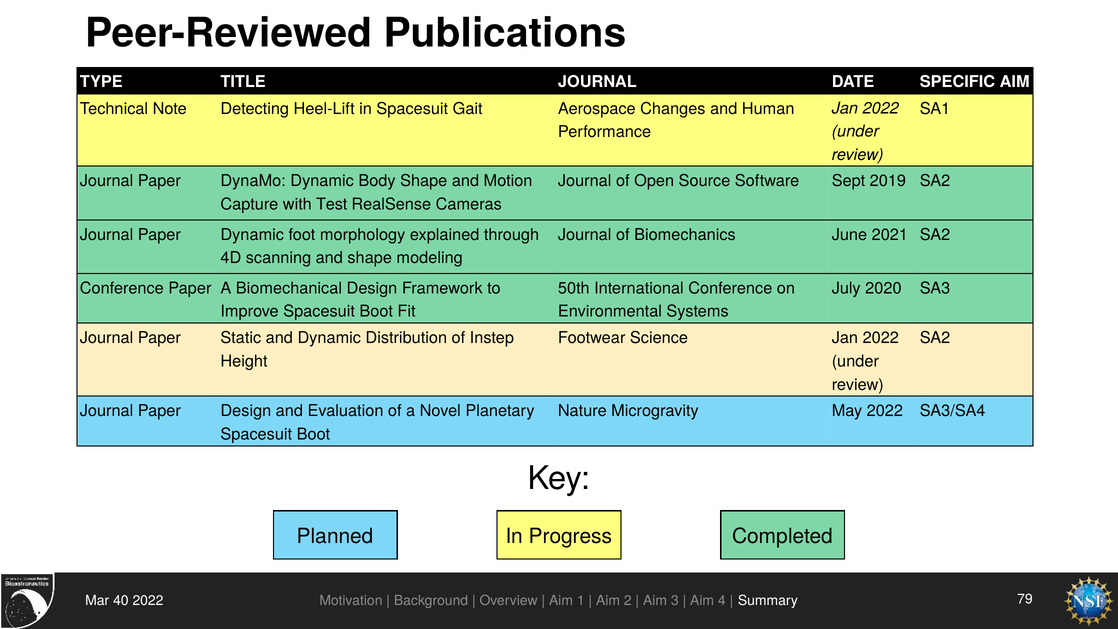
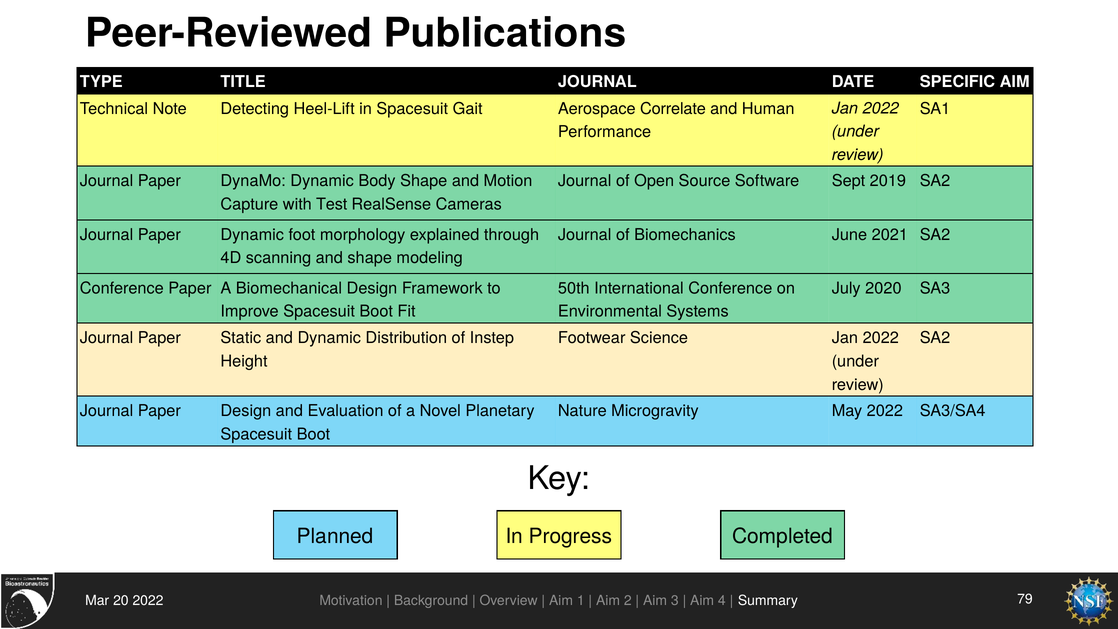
Changes: Changes -> Correlate
40: 40 -> 20
